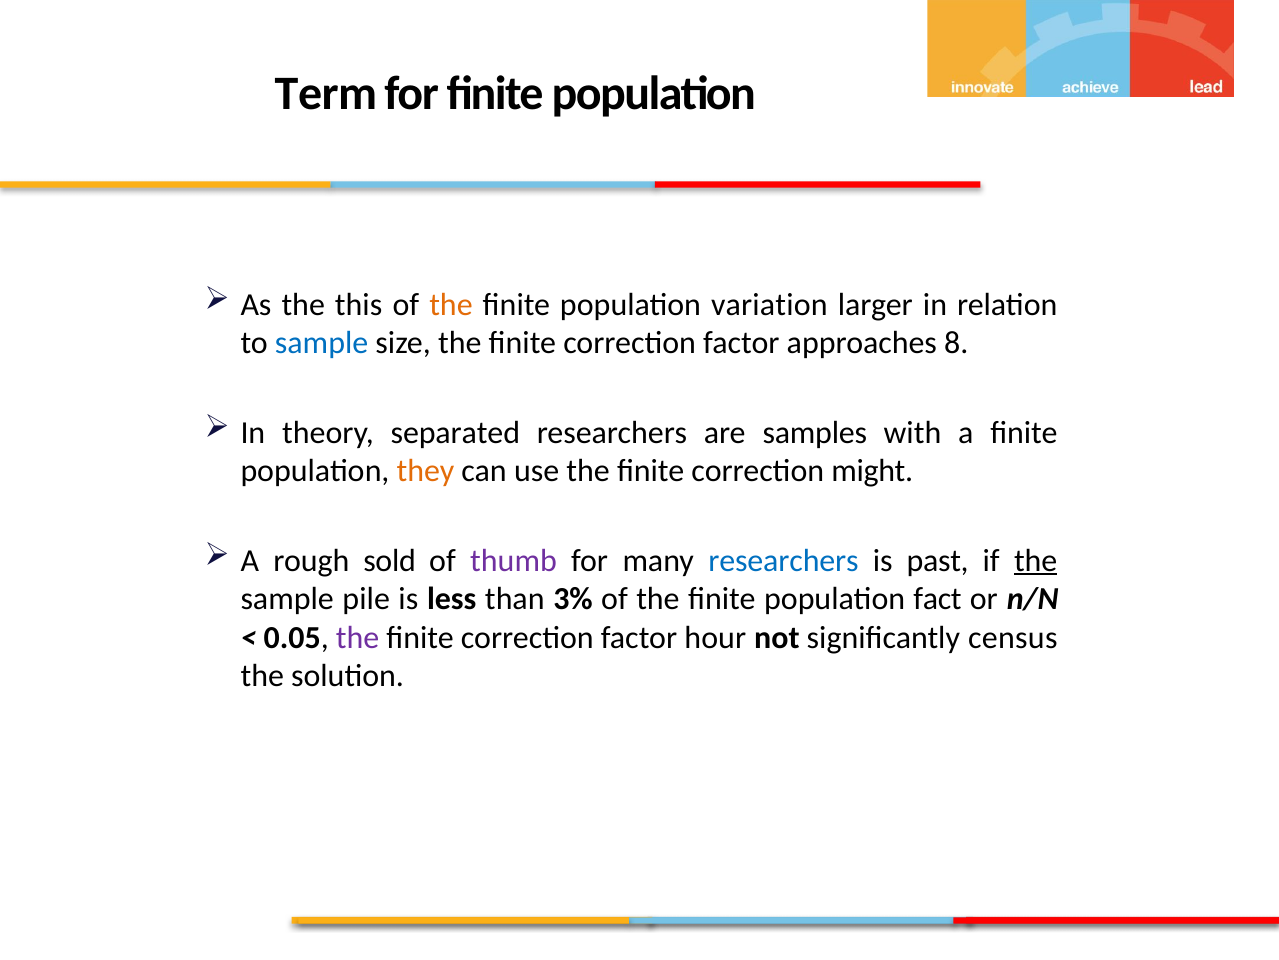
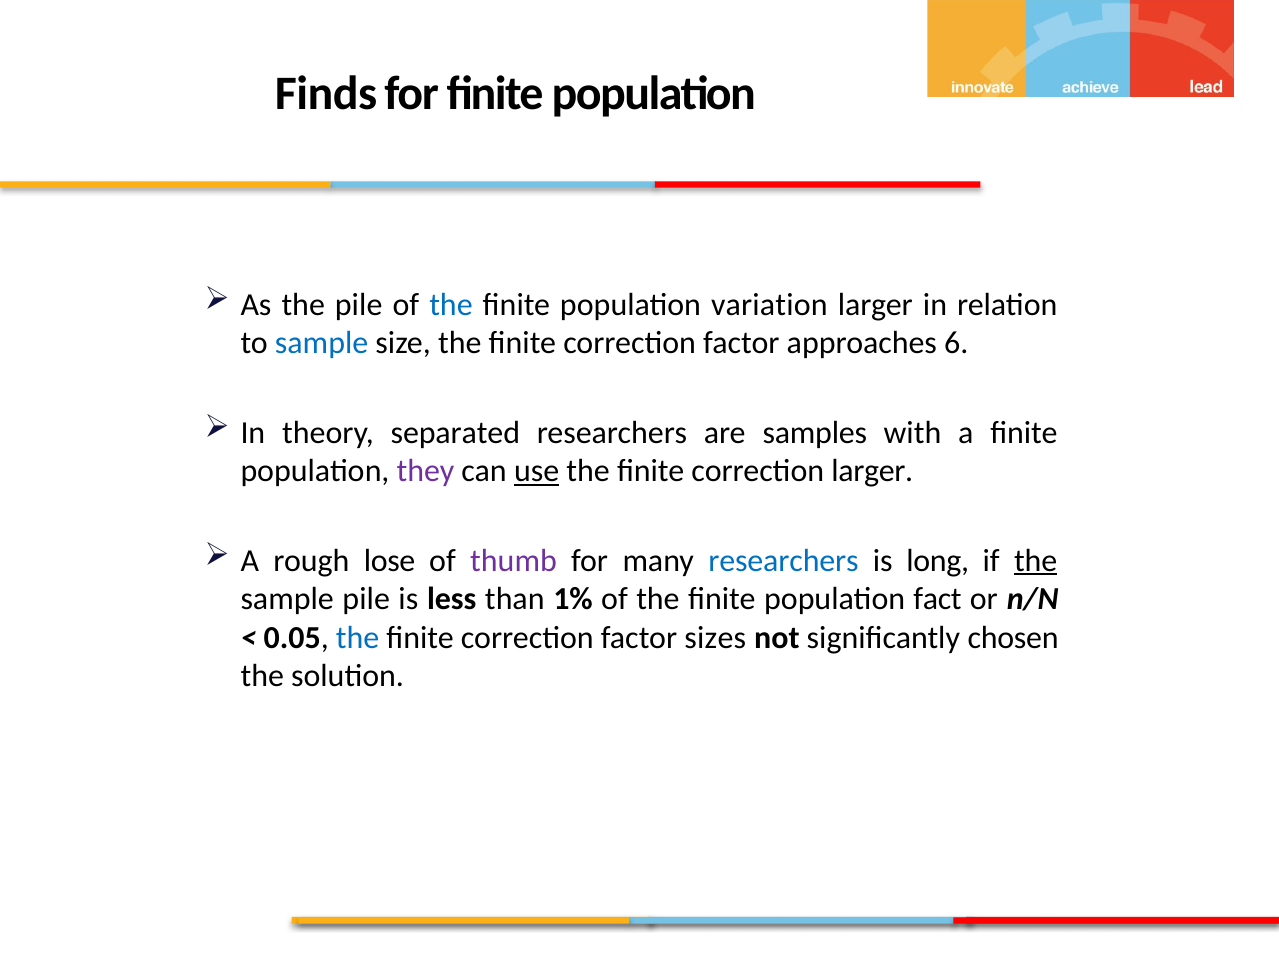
Term: Term -> Finds
the this: this -> pile
the at (451, 304) colour: orange -> blue
8: 8 -> 6
they colour: orange -> purple
use underline: none -> present
correction might: might -> larger
sold: sold -> lose
past: past -> long
3%: 3% -> 1%
the at (358, 637) colour: purple -> blue
hour: hour -> sizes
census: census -> chosen
